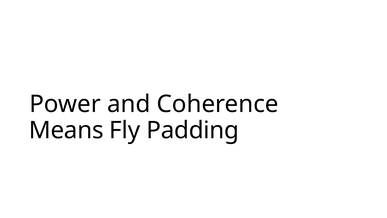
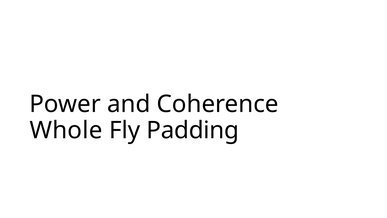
Means: Means -> Whole
